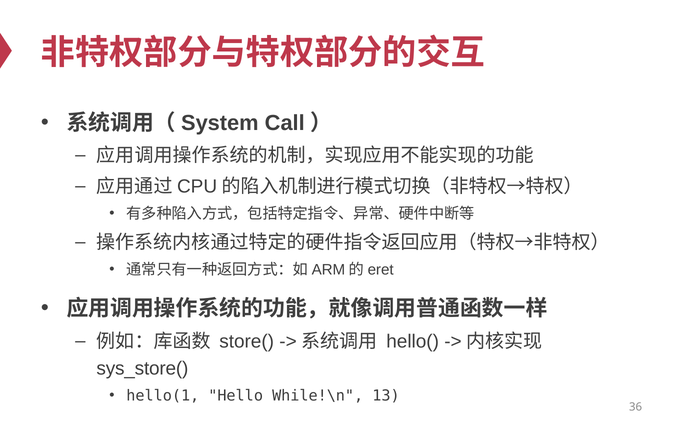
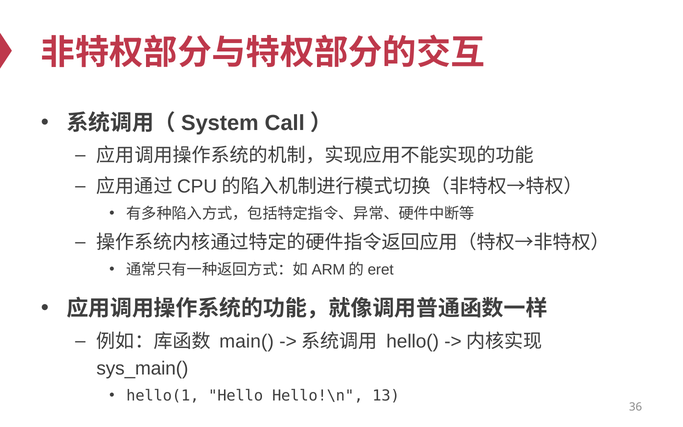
store(: store( -> main(
sys_store(: sys_store( -> sys_main(
While!\n: While!\n -> Hello!\n
